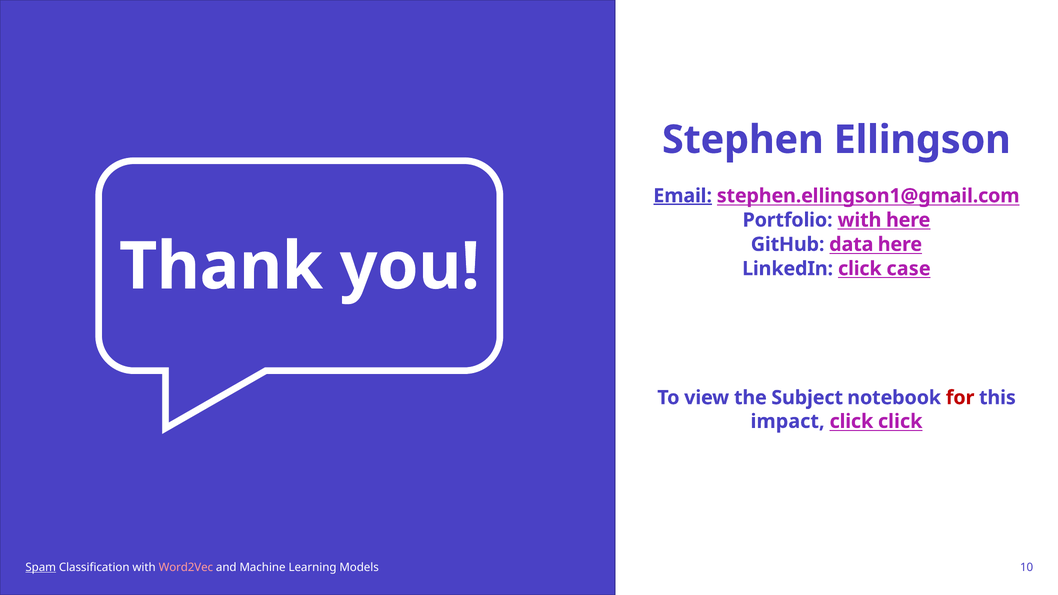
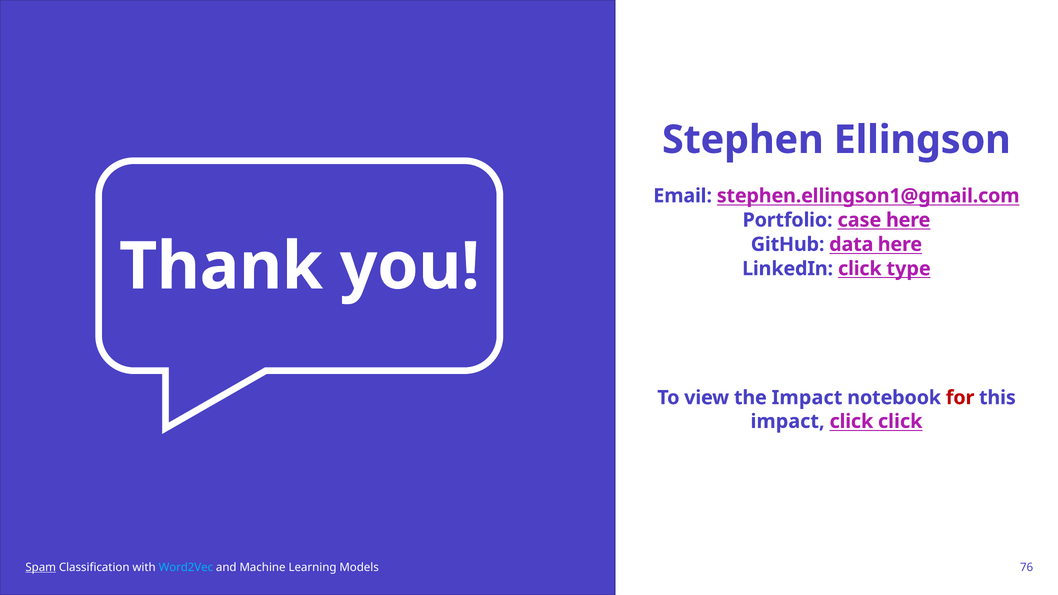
Email underline: present -> none
Portfolio with: with -> case
case: case -> type
the Subject: Subject -> Impact
Word2Vec colour: pink -> light blue
10: 10 -> 76
